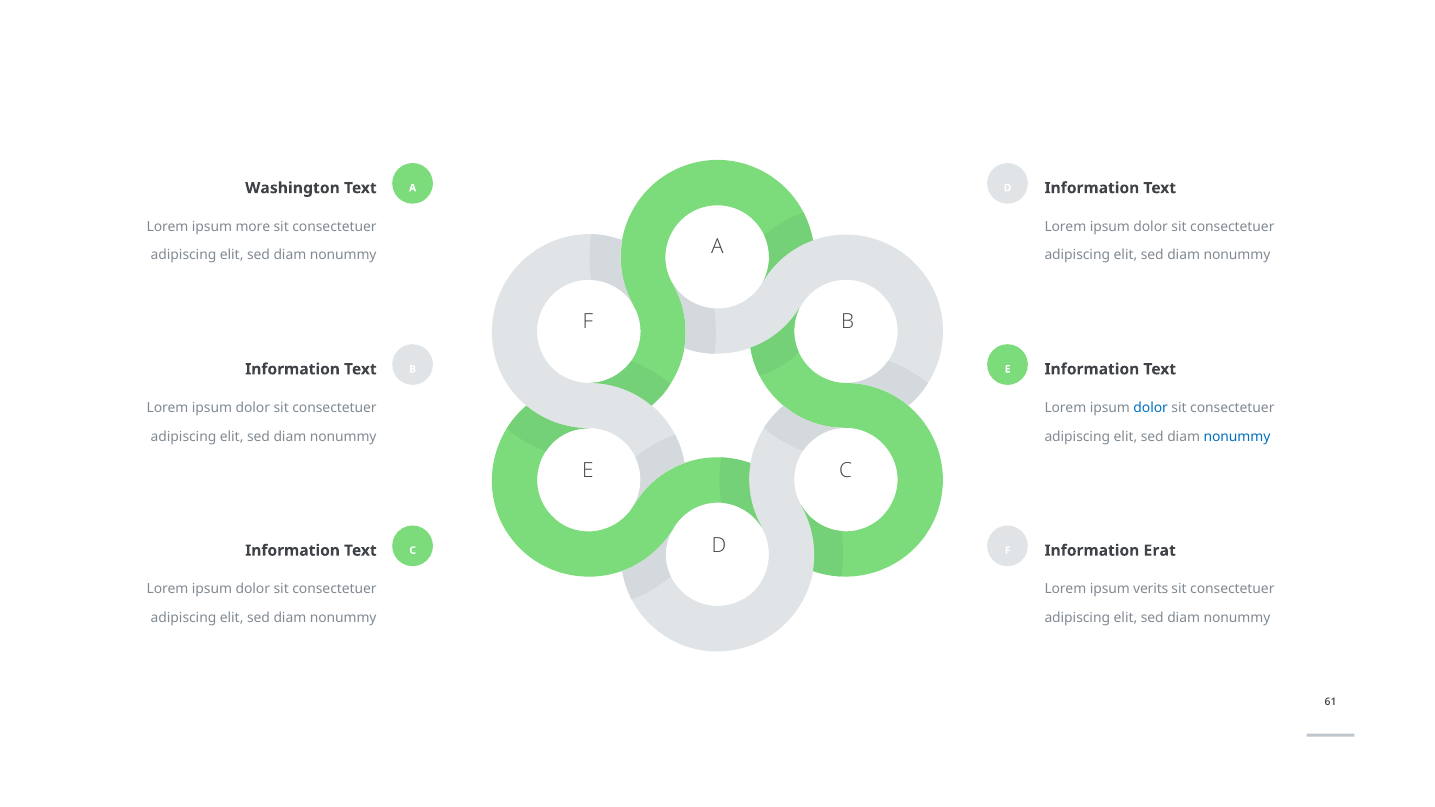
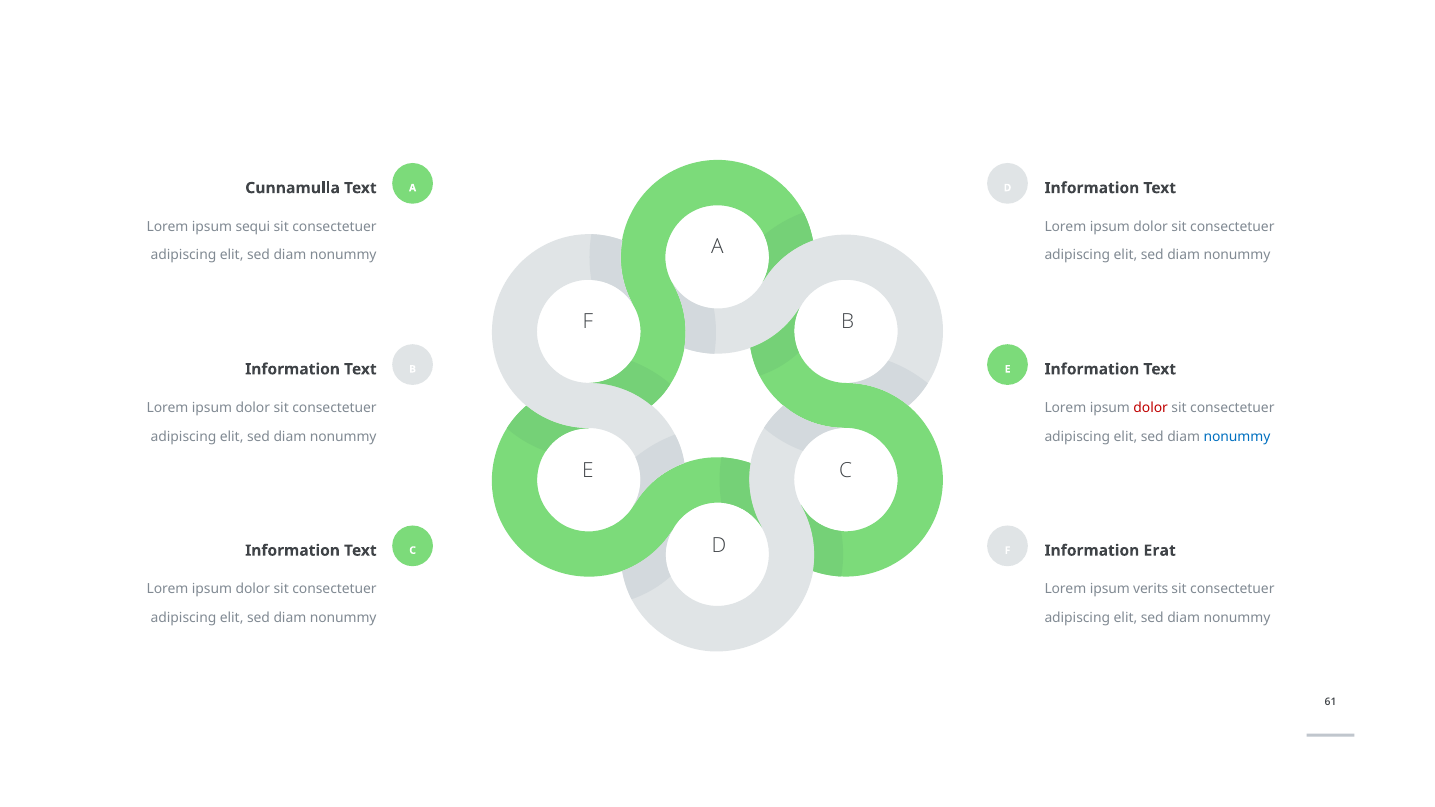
Washington: Washington -> Cunnamulla
more: more -> sequi
dolor at (1151, 408) colour: blue -> red
